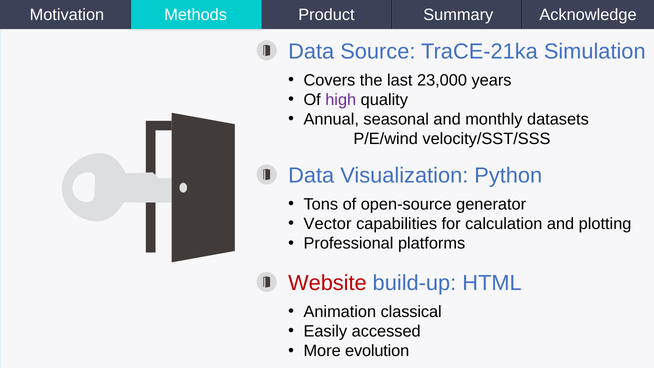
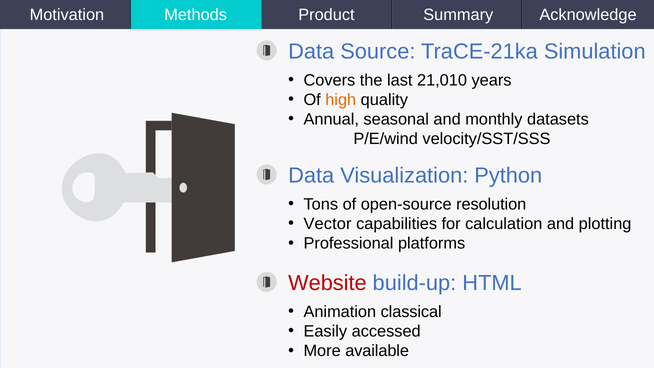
23,000: 23,000 -> 21,010
high colour: purple -> orange
generator: generator -> resolution
evolution: evolution -> available
